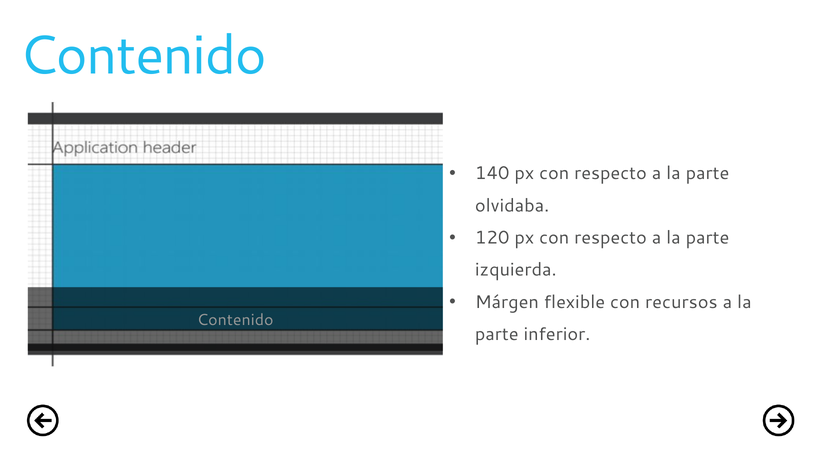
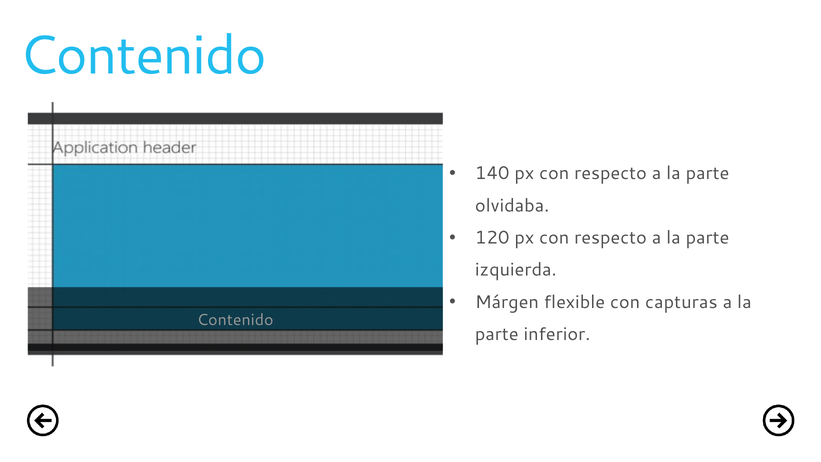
recursos: recursos -> capturas
